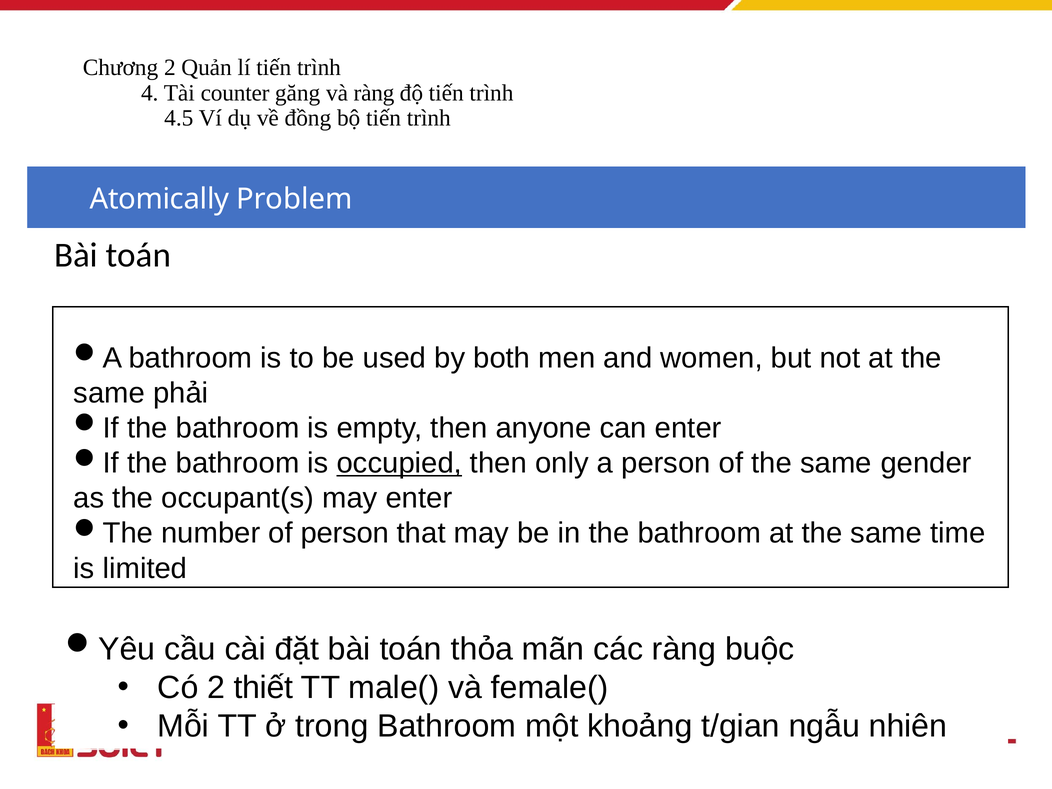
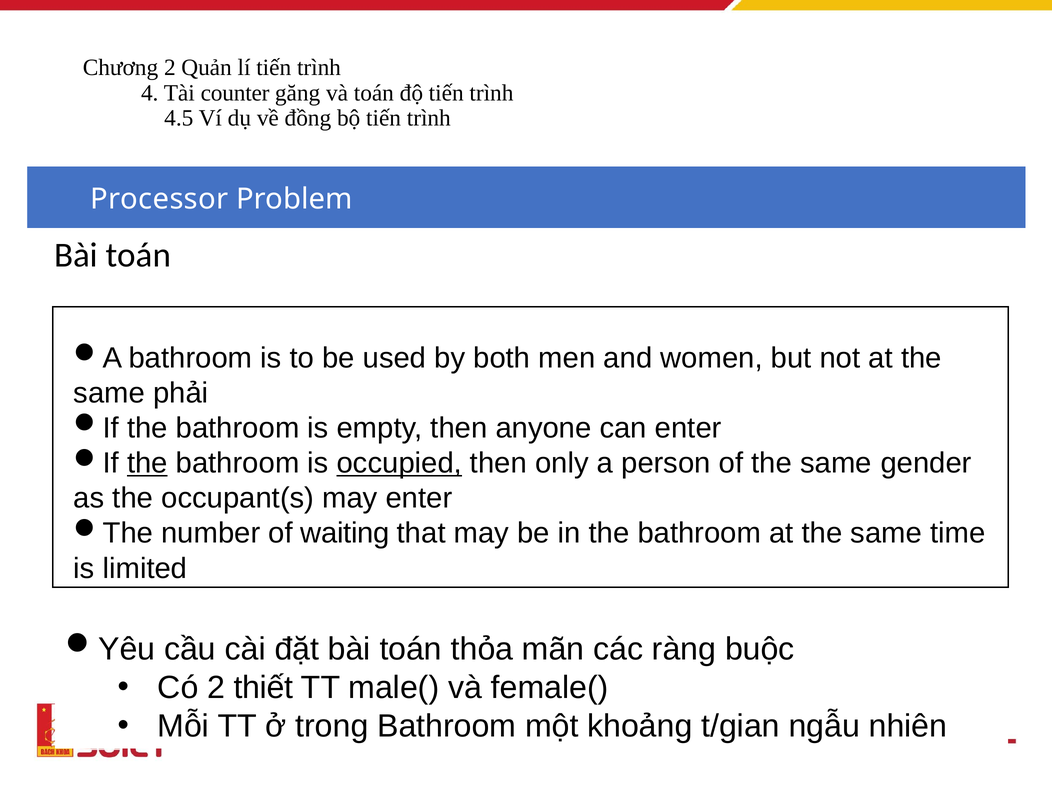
và ràng: ràng -> toán
Atomically: Atomically -> Processor
the at (147, 463) underline: none -> present
of person: person -> waiting
